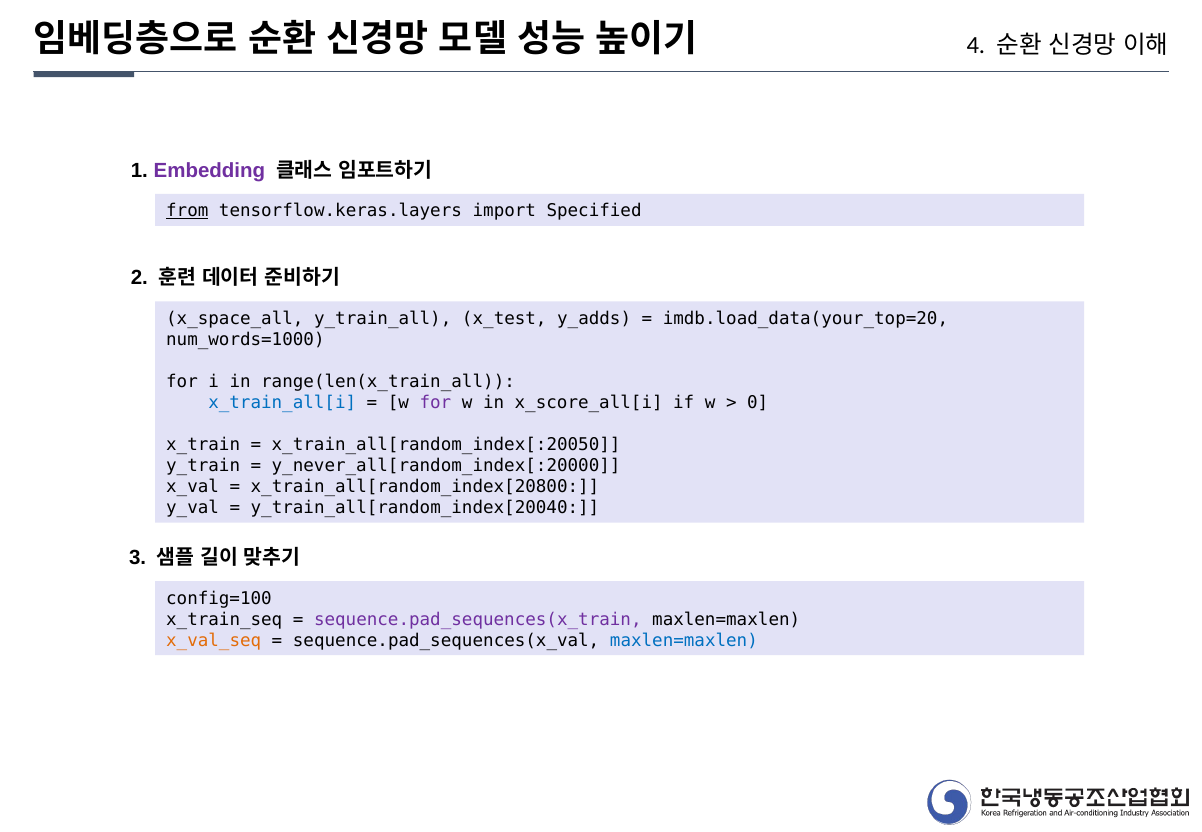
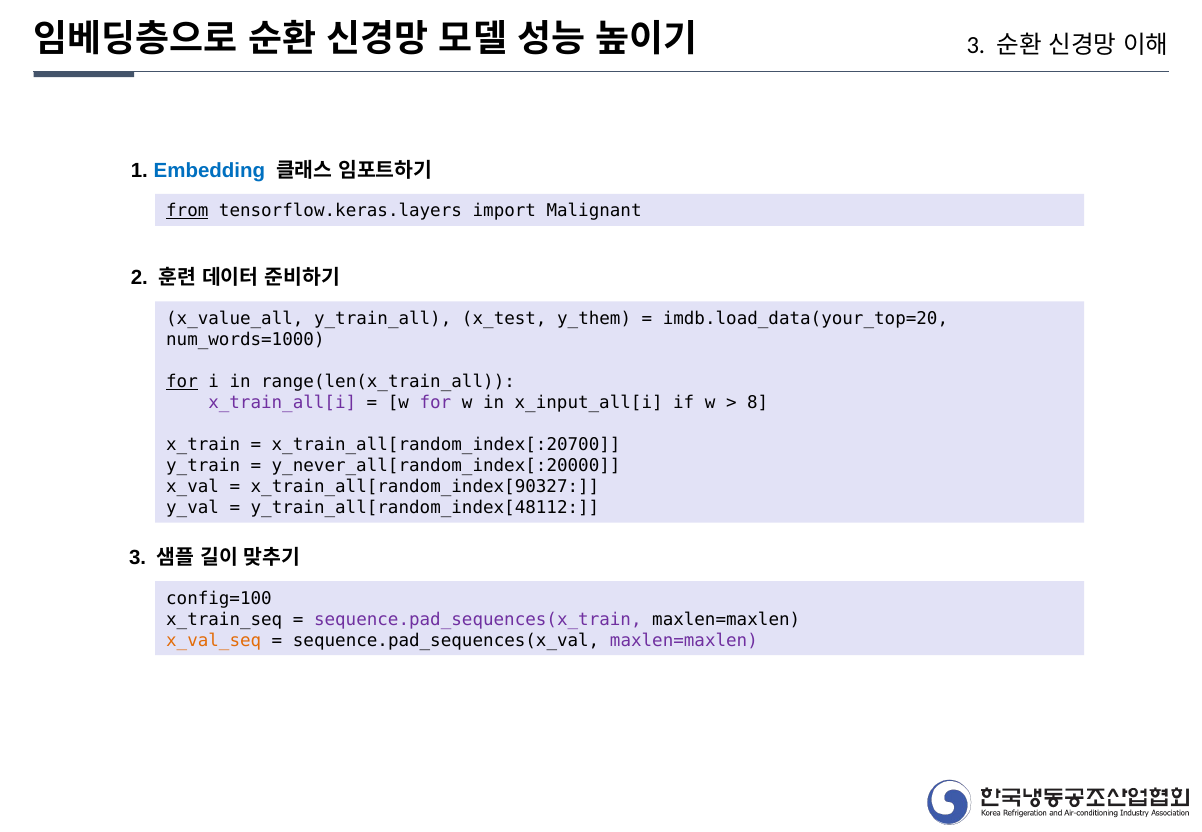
4 at (976, 46): 4 -> 3
Embedding colour: purple -> blue
Specified: Specified -> Malignant
x_space_all: x_space_all -> x_value_all
y_adds: y_adds -> y_them
for at (182, 382) underline: none -> present
x_train_all[i colour: blue -> purple
x_score_all[i: x_score_all[i -> x_input_all[i
0: 0 -> 8
x_train_all[random_index[:20050: x_train_all[random_index[:20050 -> x_train_all[random_index[:20700
x_train_all[random_index[20800: x_train_all[random_index[20800 -> x_train_all[random_index[90327
y_train_all[random_index[20040: y_train_all[random_index[20040 -> y_train_all[random_index[48112
maxlen=maxlen at (684, 641) colour: blue -> purple
